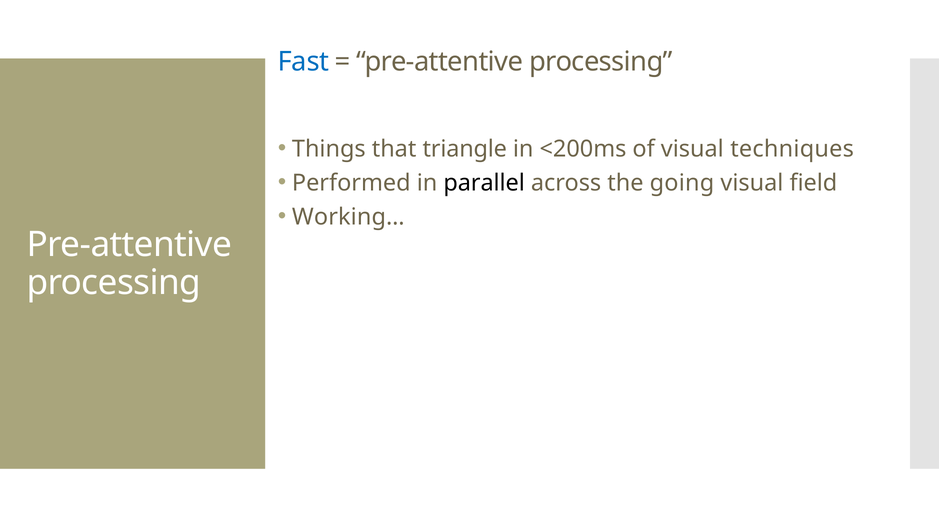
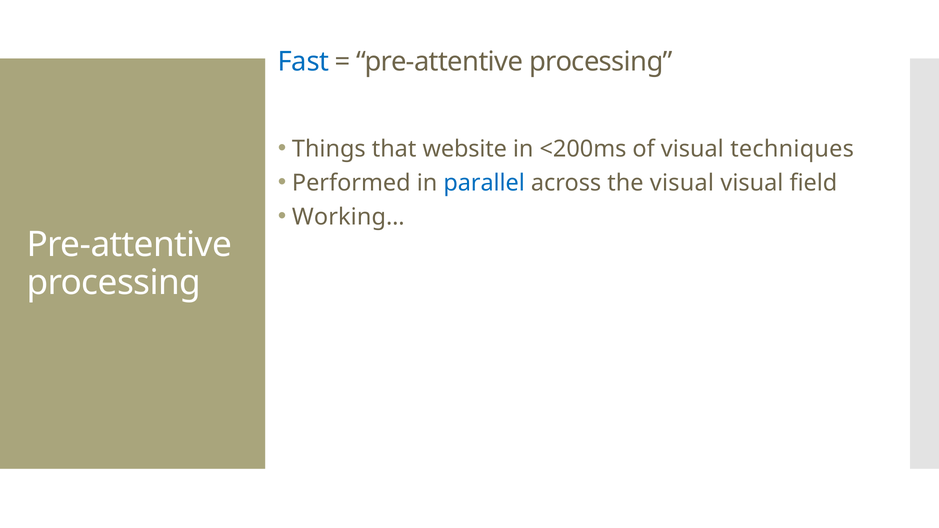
triangle: triangle -> website
parallel colour: black -> blue
the going: going -> visual
